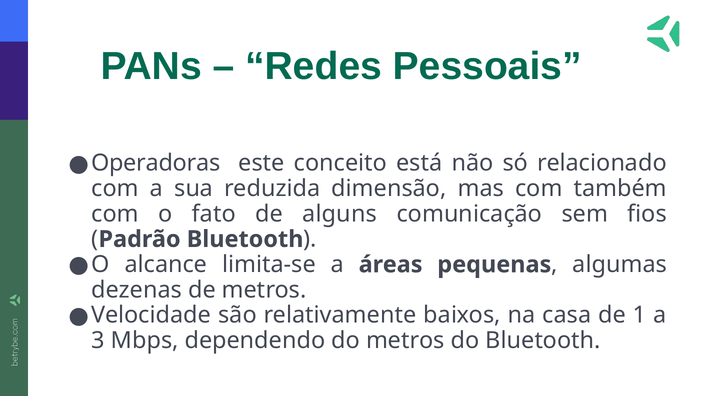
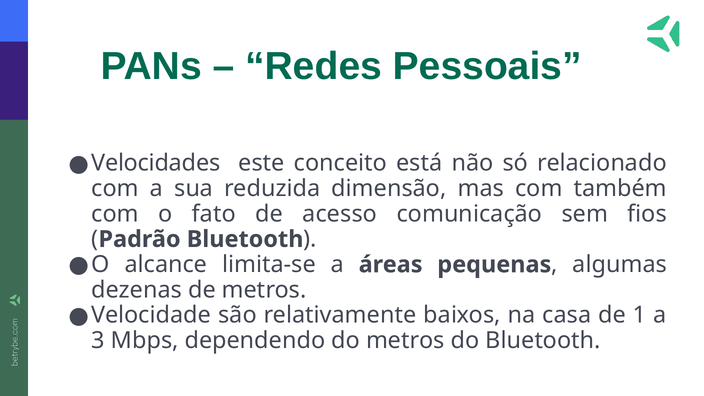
Operadoras: Operadoras -> Velocidades
alguns: alguns -> acesso
